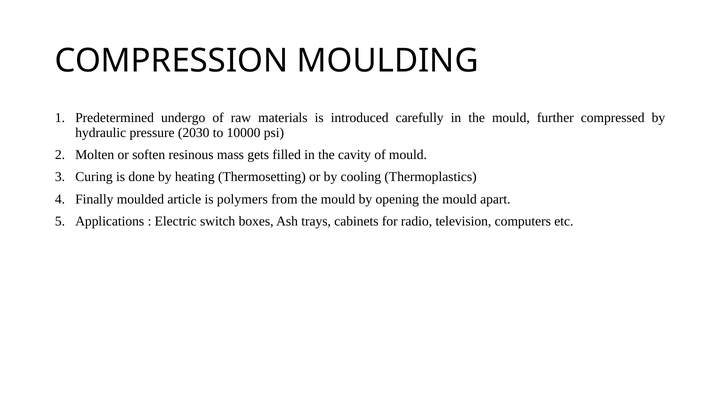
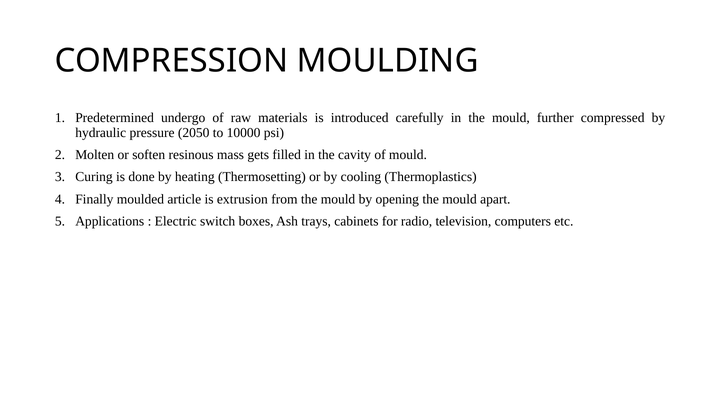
2030: 2030 -> 2050
polymers: polymers -> extrusion
